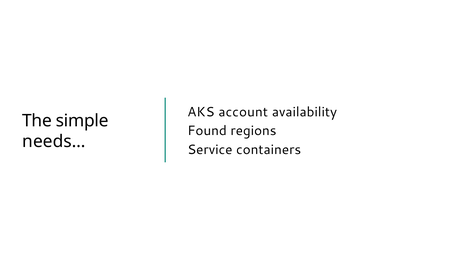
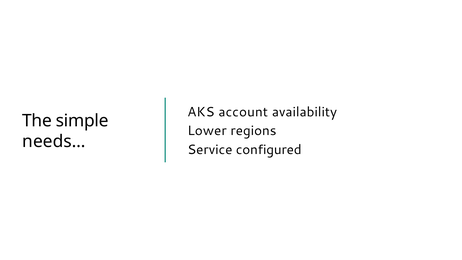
Found: Found -> Lower
containers: containers -> configured
